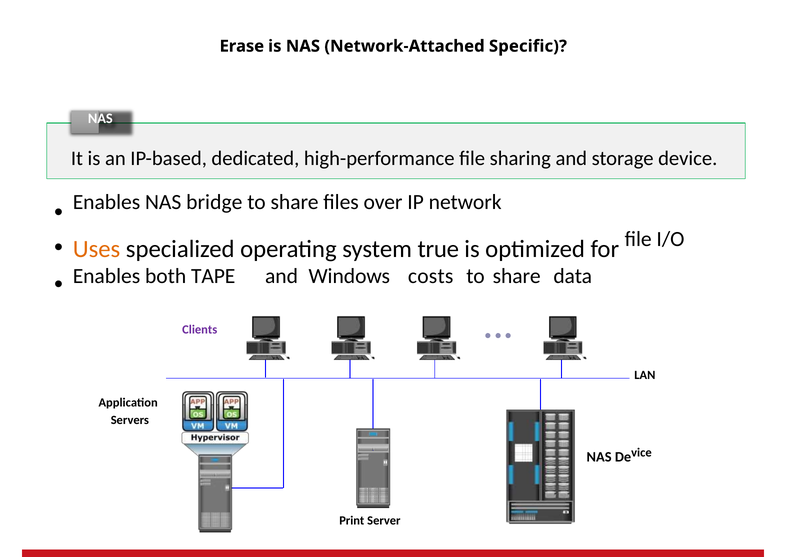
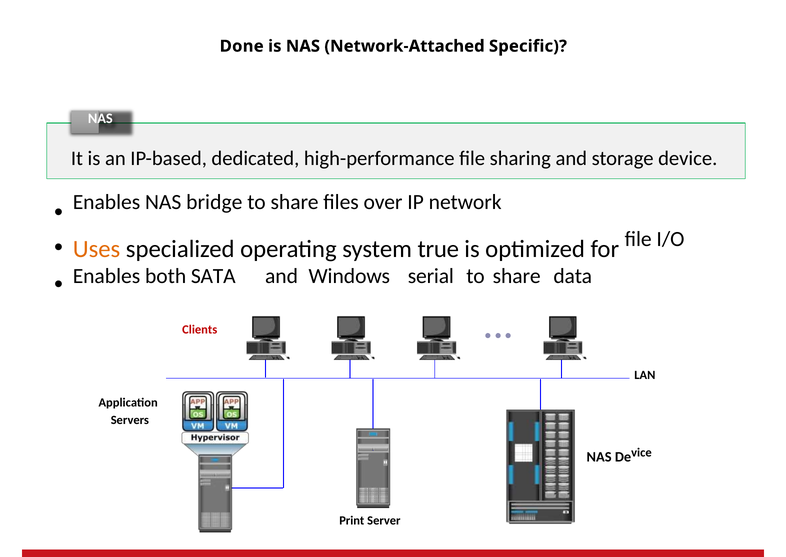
Erase: Erase -> Done
TAPE: TAPE -> SATA
costs: costs -> serial
Clients colour: purple -> red
